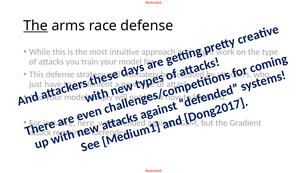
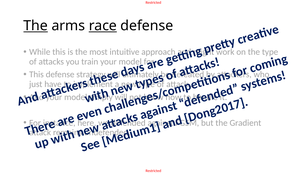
race underline: none -> present
